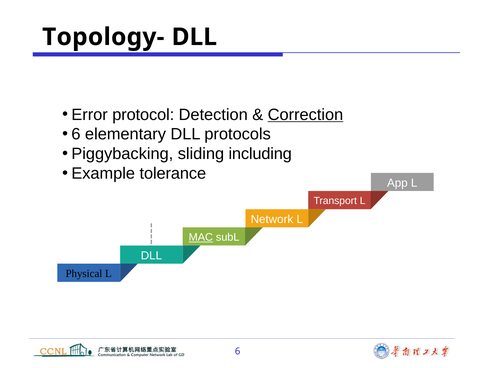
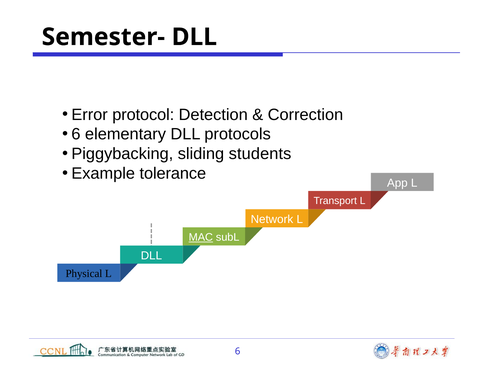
Topology-: Topology- -> Semester-
Correction underline: present -> none
including: including -> students
